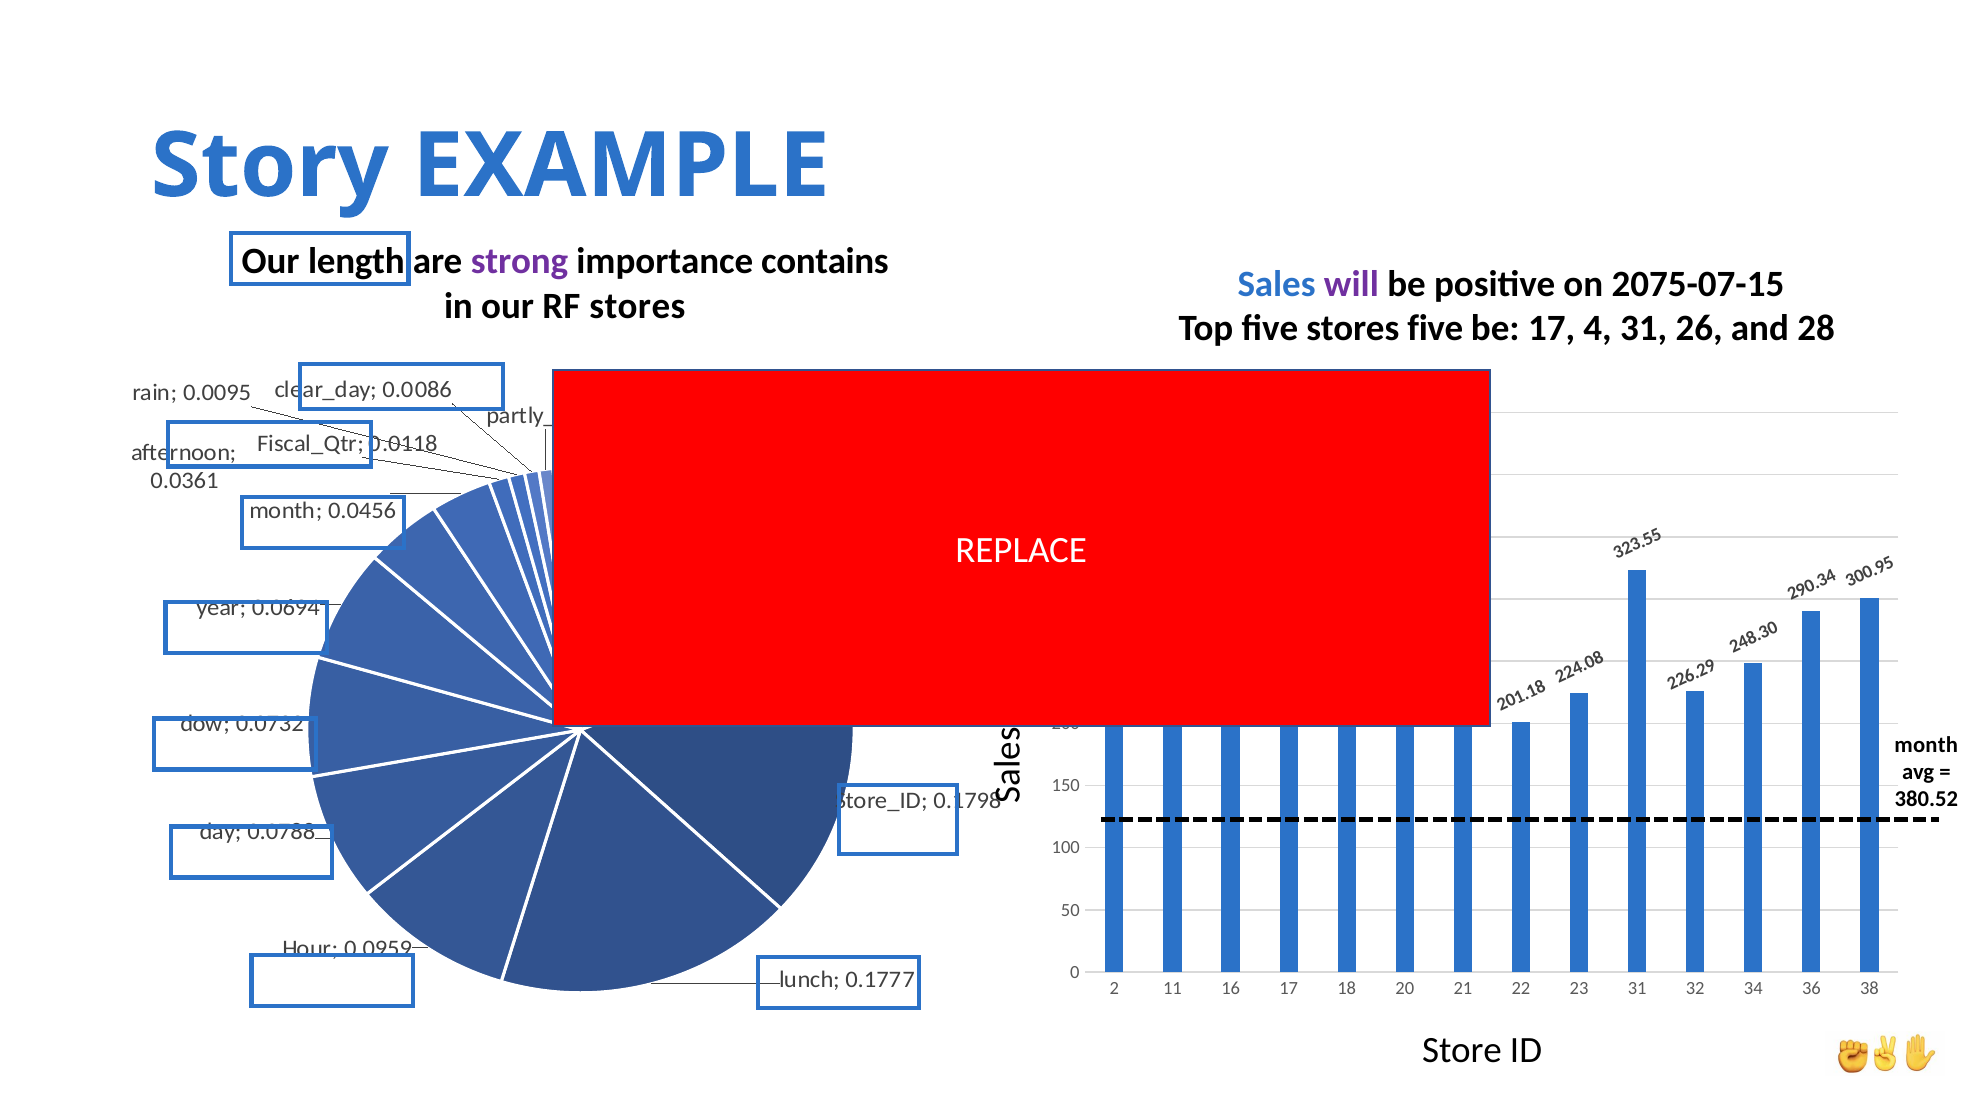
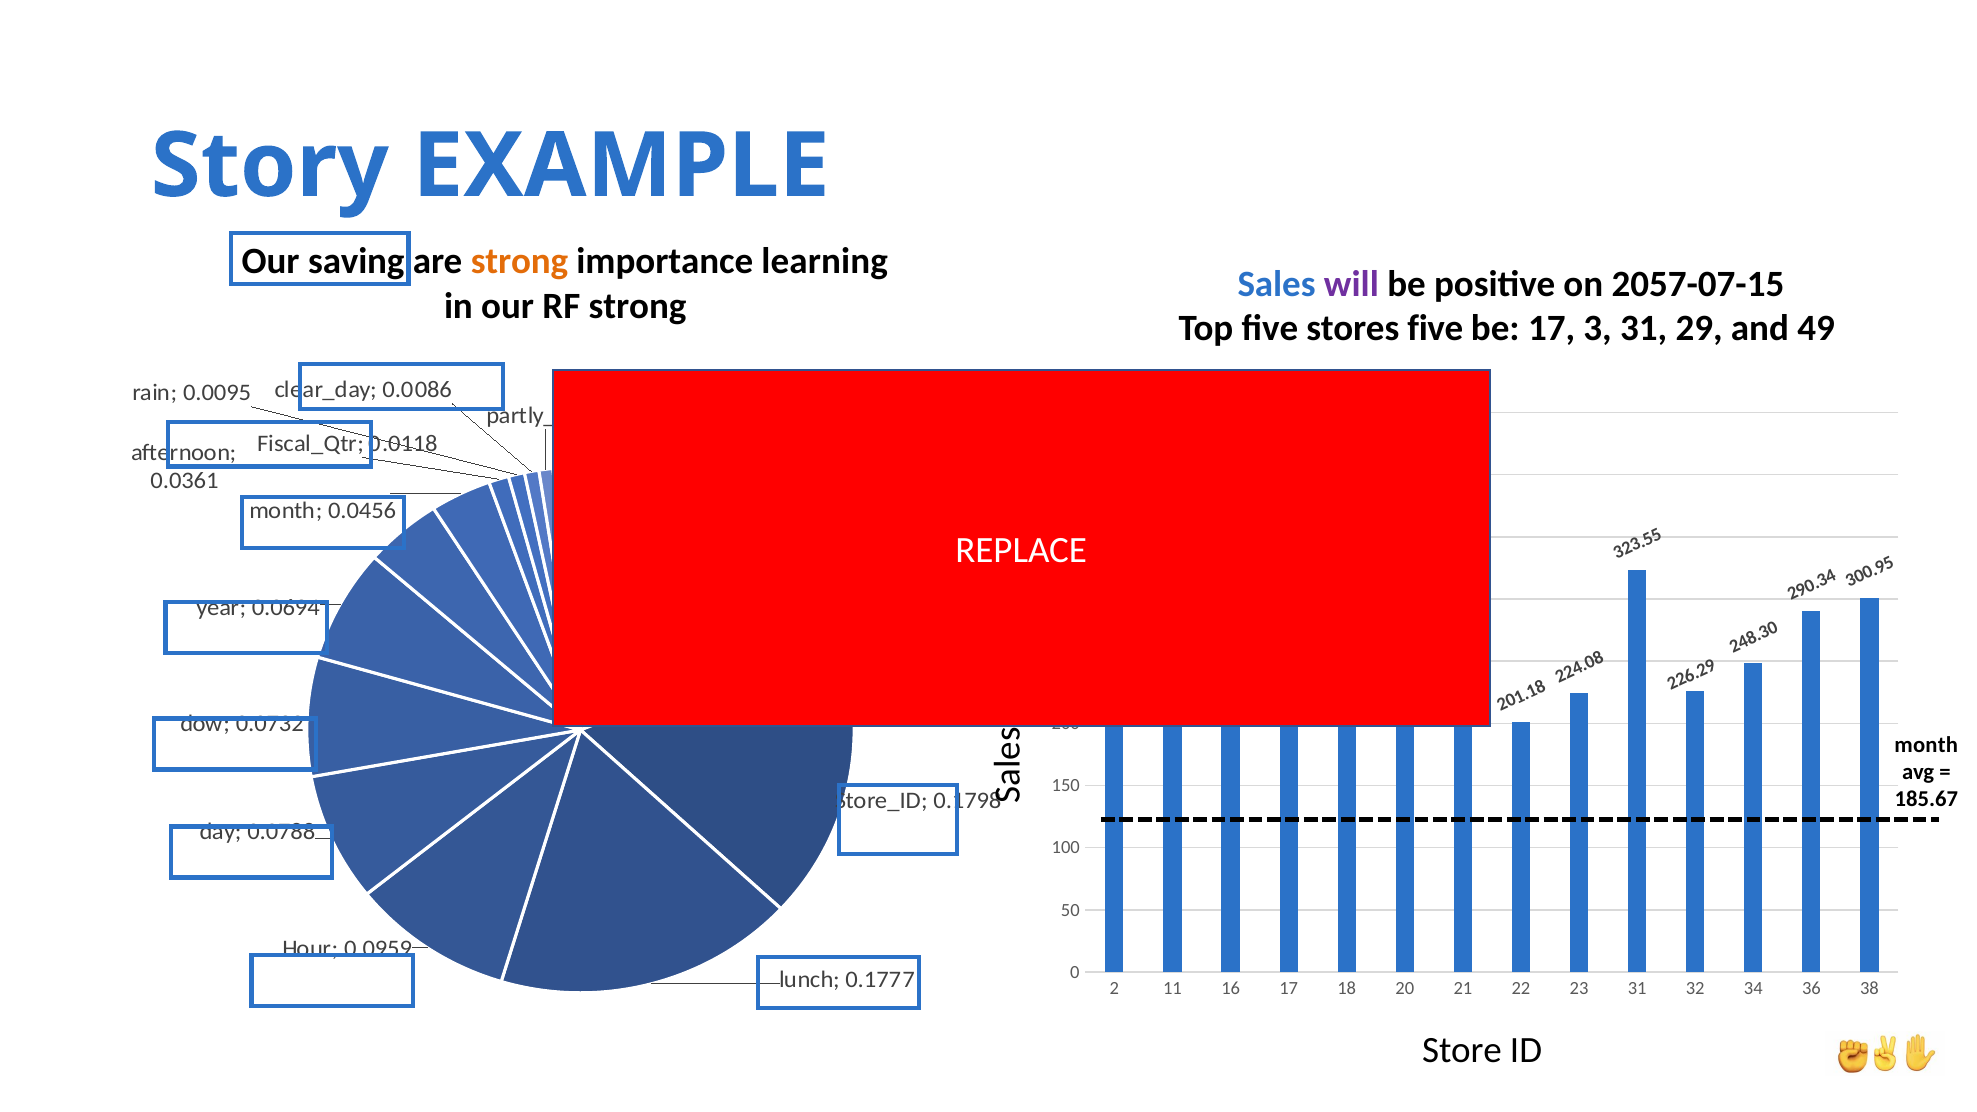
length: length -> saving
strong at (520, 262) colour: purple -> orange
contains: contains -> learning
2075-07-15: 2075-07-15 -> 2057-07-15
RF stores: stores -> strong
4: 4 -> 3
26: 26 -> 29
28: 28 -> 49
380.52: 380.52 -> 185.67
